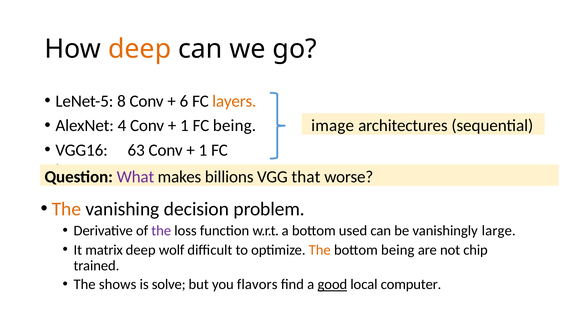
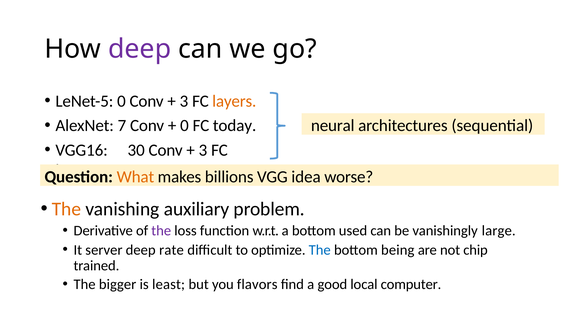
deep at (140, 49) colour: orange -> purple
LeNet-5 8: 8 -> 0
6 at (184, 101): 6 -> 3
4: 4 -> 7
1 at (184, 125): 1 -> 0
FC being: being -> today
image: image -> neural
63: 63 -> 30
1 at (203, 150): 1 -> 3
What colour: purple -> orange
that: that -> idea
decision: decision -> auxiliary
matrix: matrix -> server
wolf: wolf -> rate
The at (320, 250) colour: orange -> blue
shows: shows -> bigger
solve: solve -> least
good underline: present -> none
